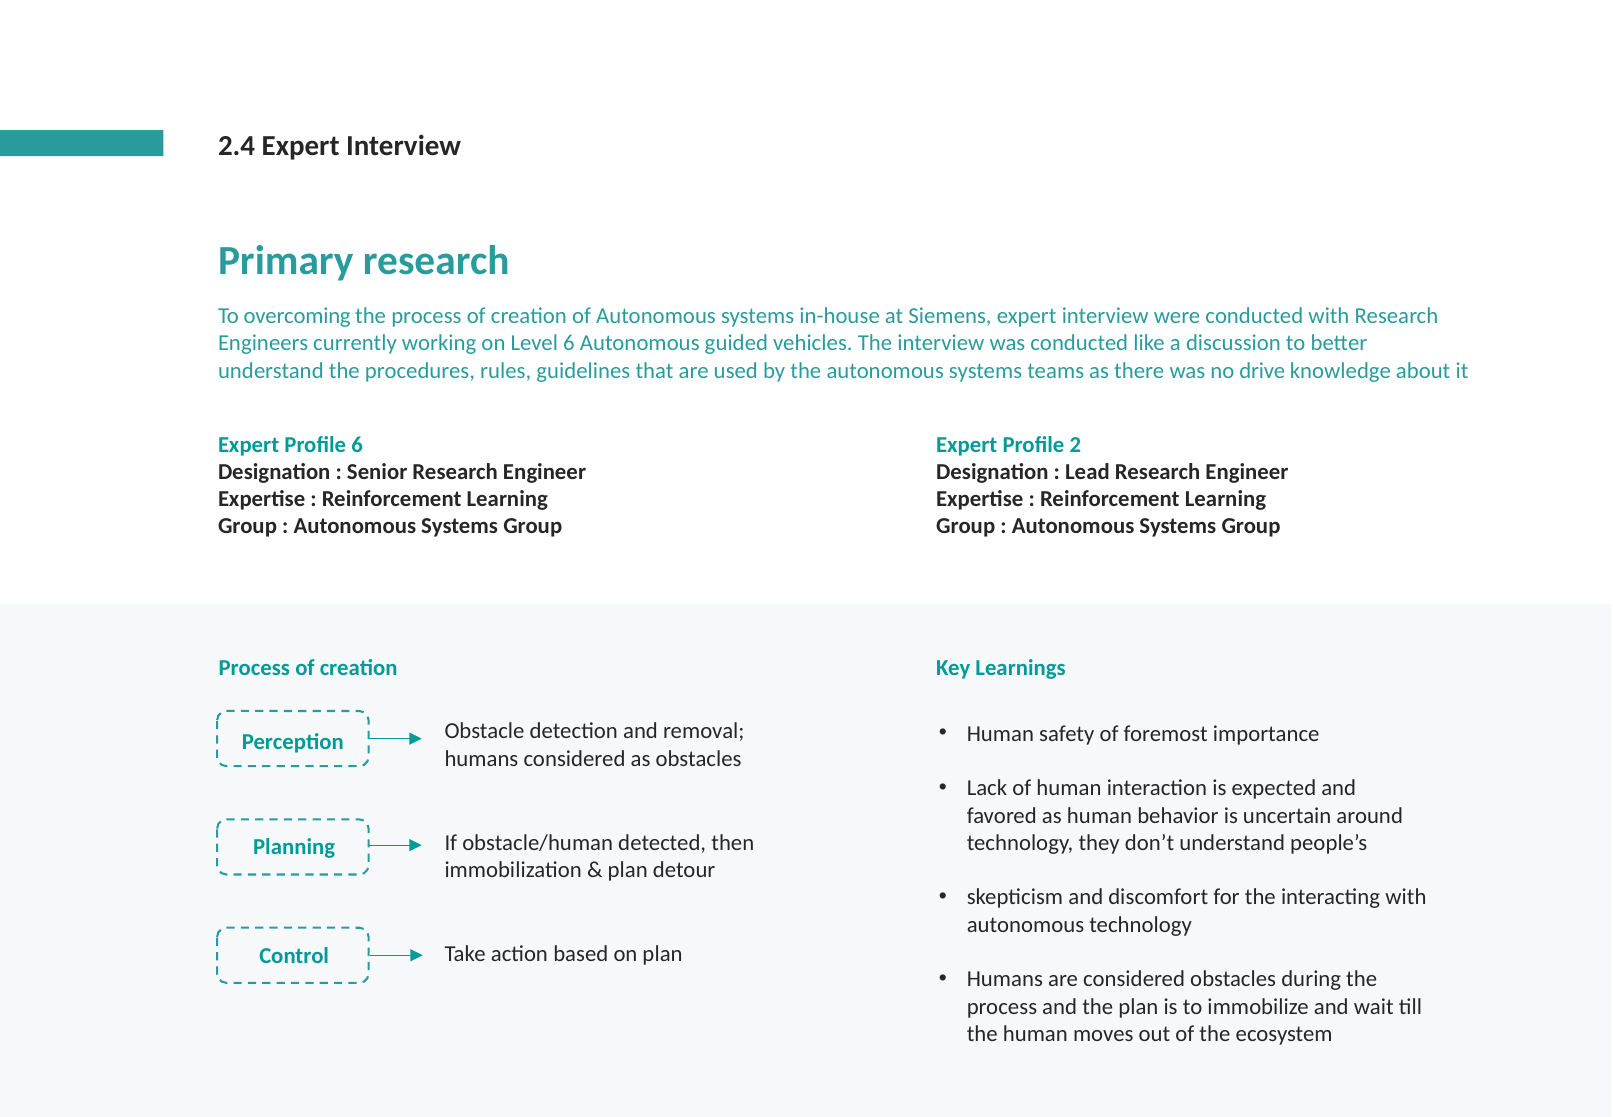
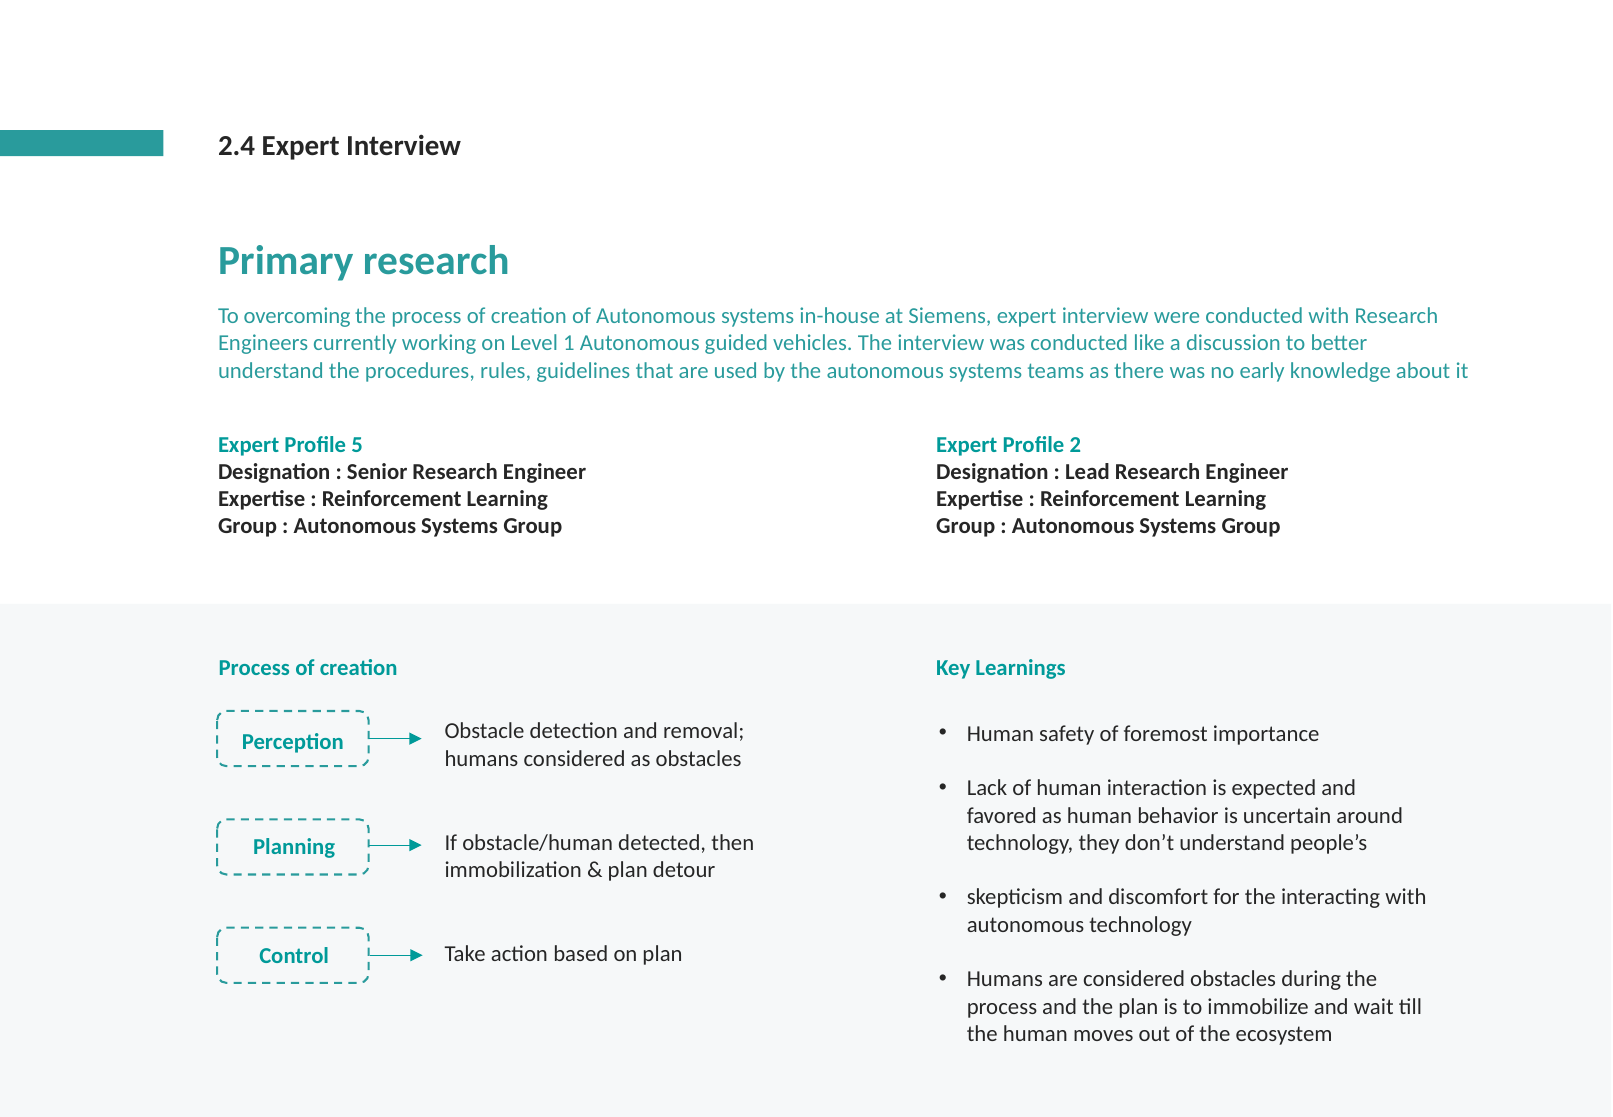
Level 6: 6 -> 1
drive: drive -> early
Profile 6: 6 -> 5
